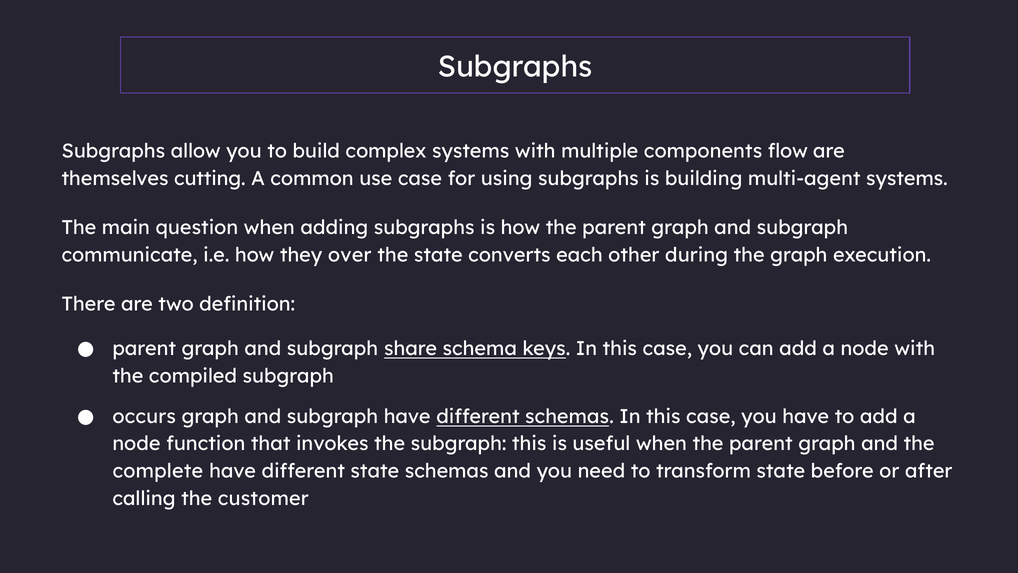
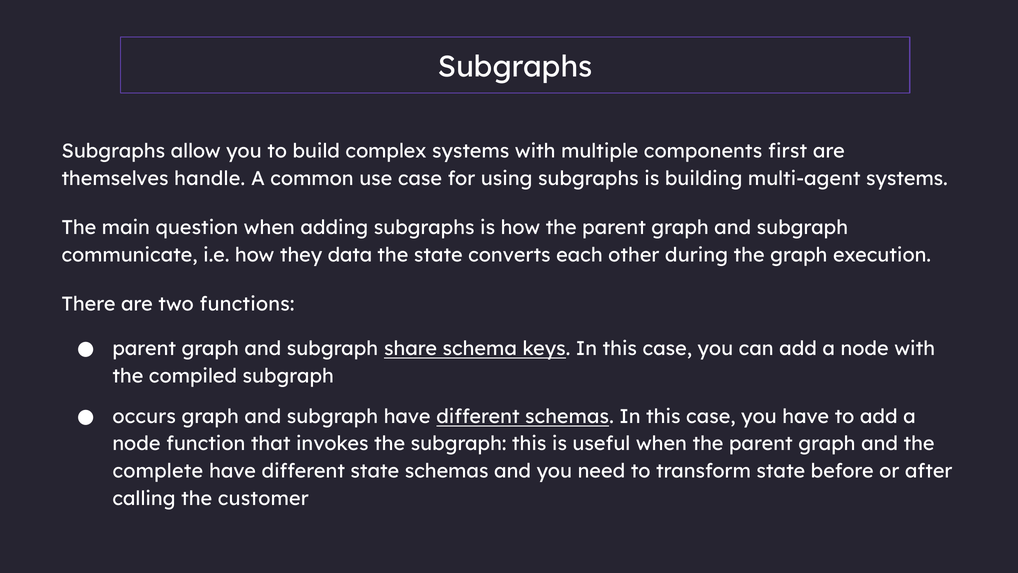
flow: flow -> first
cutting: cutting -> handle
over: over -> data
definition: definition -> functions
